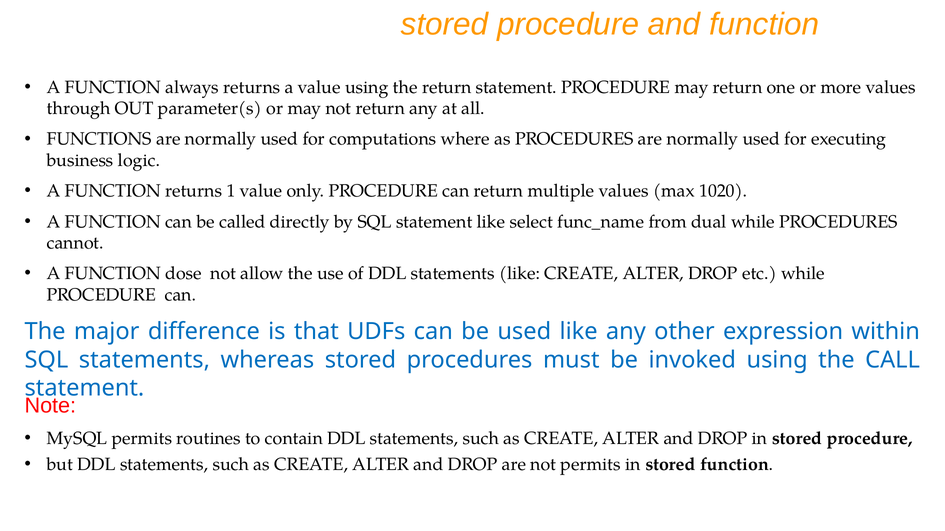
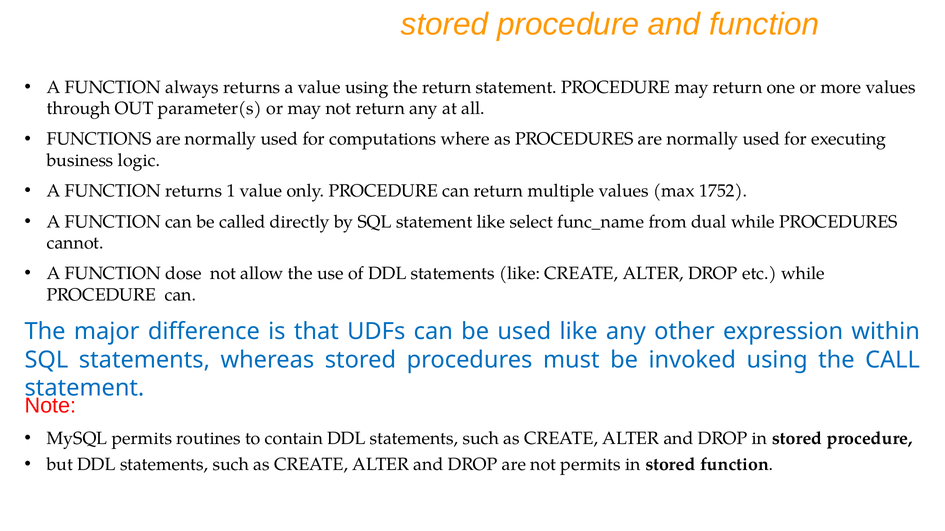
1020: 1020 -> 1752
